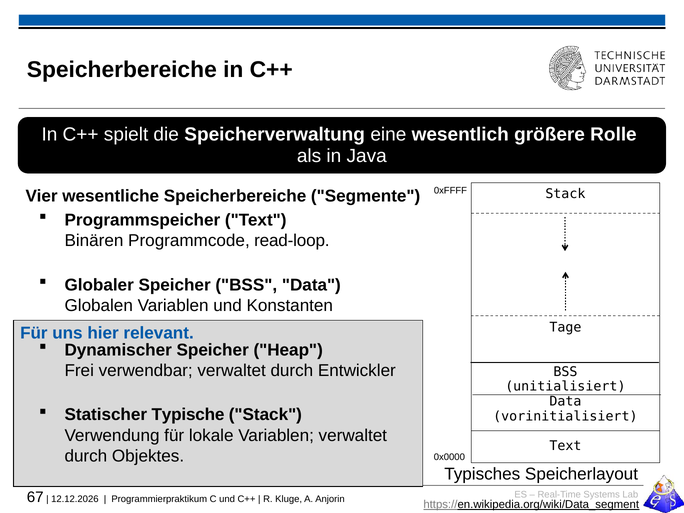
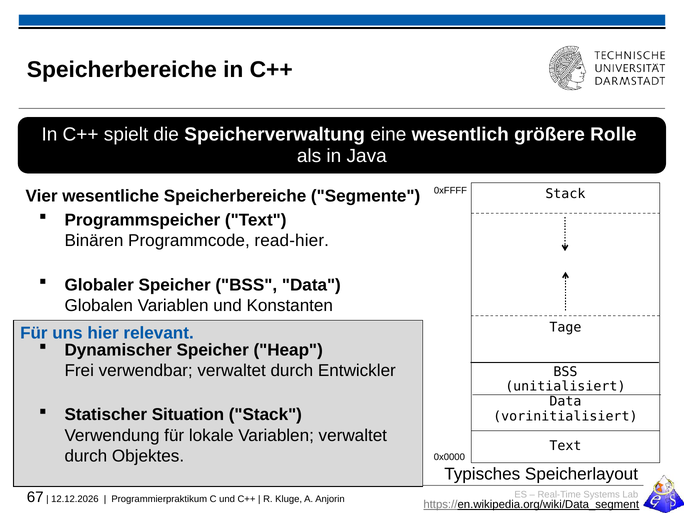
read-loop: read-loop -> read-hier
Typische: Typische -> Situation
